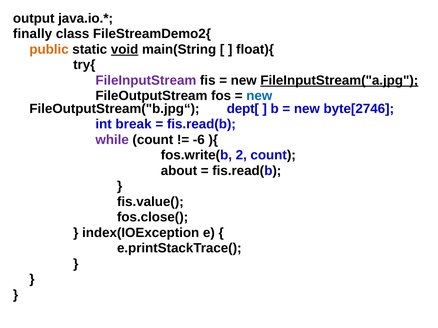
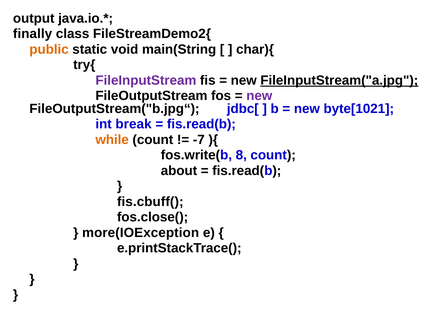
void underline: present -> none
float){: float){ -> char){
new at (259, 96) colour: blue -> purple
dept[: dept[ -> jdbc[
byte[2746: byte[2746 -> byte[1021
while colour: purple -> orange
-6: -6 -> -7
2: 2 -> 8
fis.value(: fis.value( -> fis.cbuff(
index(IOException: index(IOException -> more(IOException
